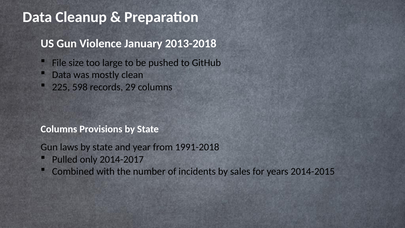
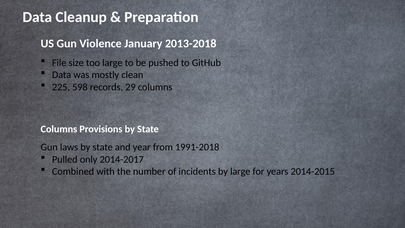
by sales: sales -> large
